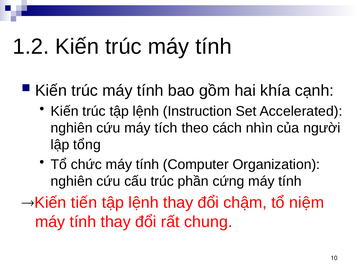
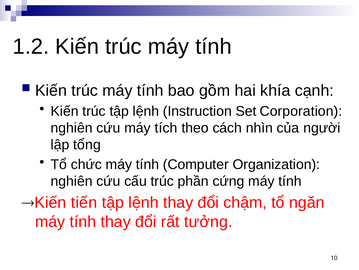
Accelerated: Accelerated -> Corporation
niệm: niệm -> ngăn
chung: chung -> tưởng
